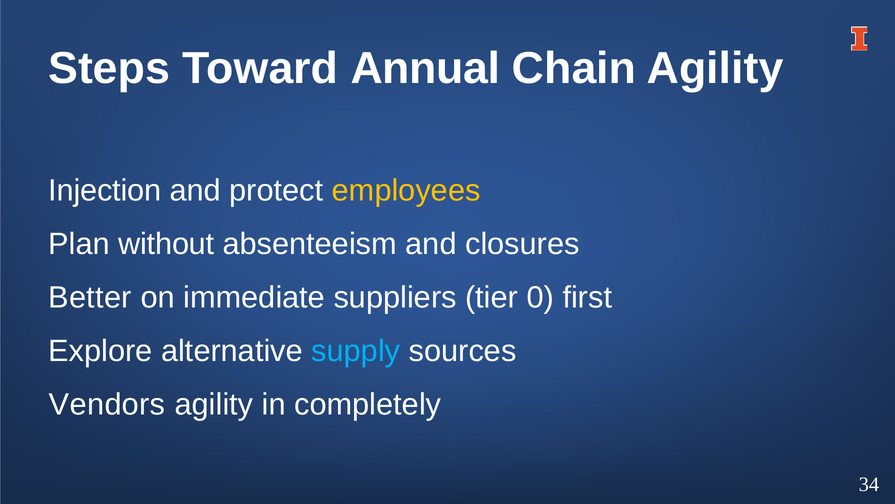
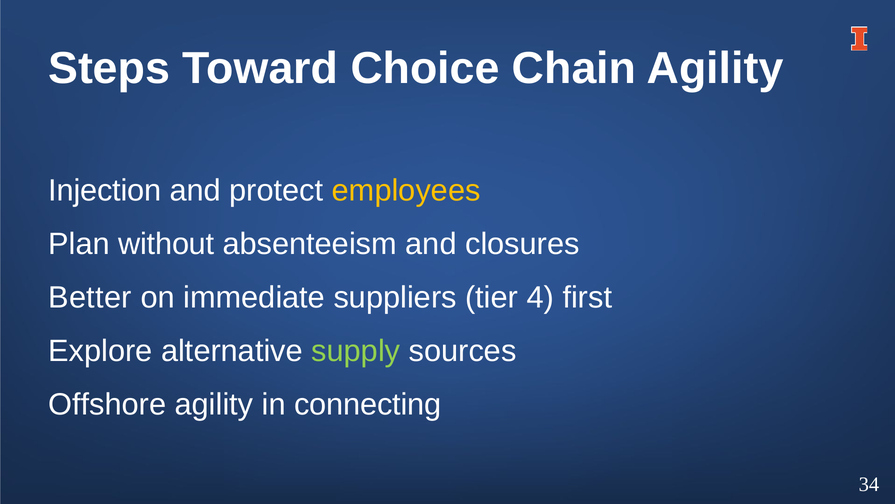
Annual: Annual -> Choice
0: 0 -> 4
supply colour: light blue -> light green
Vendors: Vendors -> Offshore
completely: completely -> connecting
